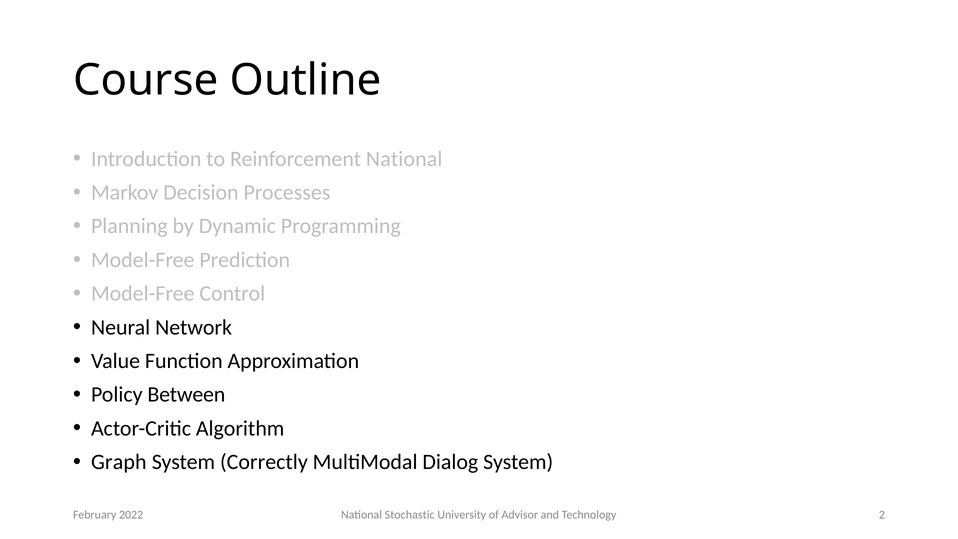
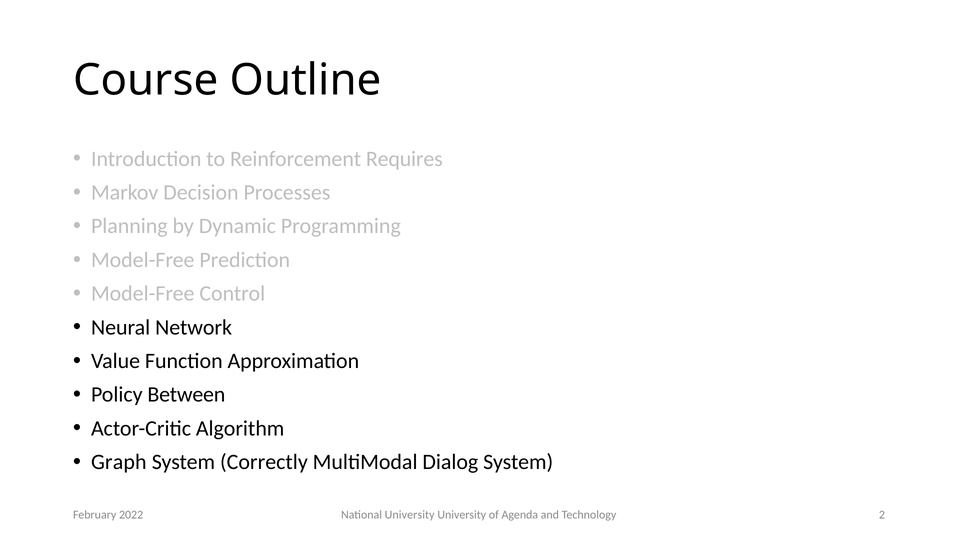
Reinforcement National: National -> Requires
National Stochastic: Stochastic -> University
Advisor: Advisor -> Agenda
